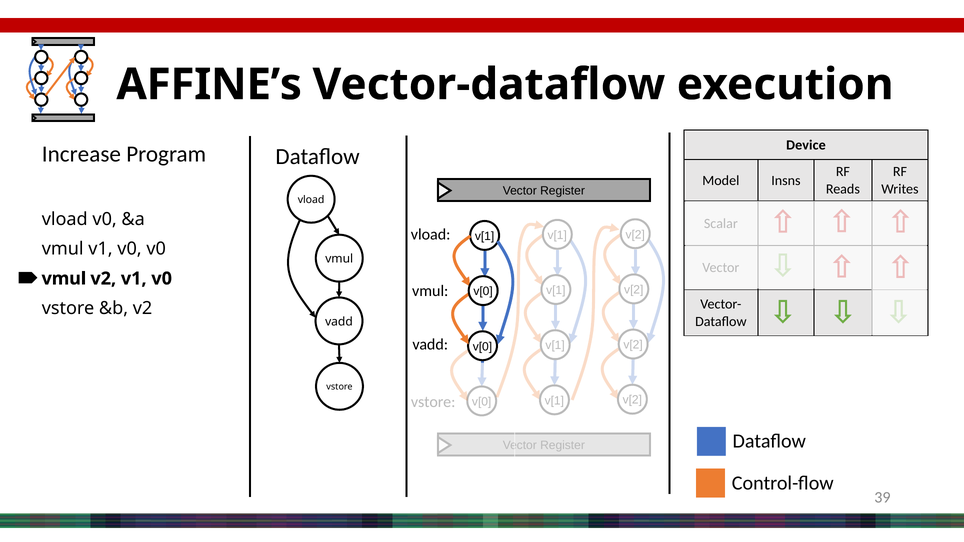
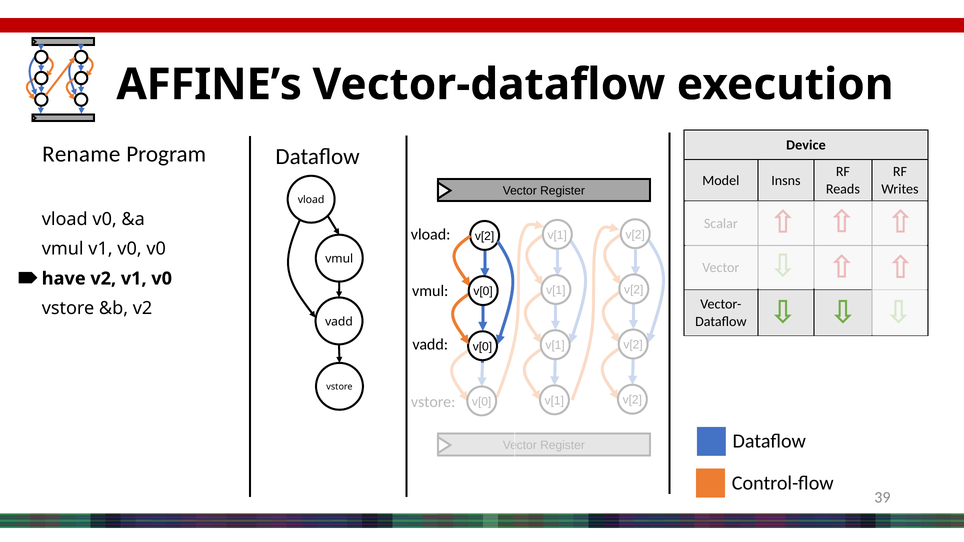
Increase: Increase -> Rename
v[1 at (485, 236): v[1 -> v[2
vmul at (64, 279): vmul -> have
